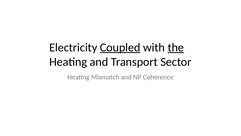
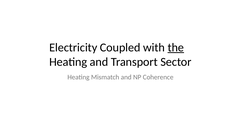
Coupled underline: present -> none
